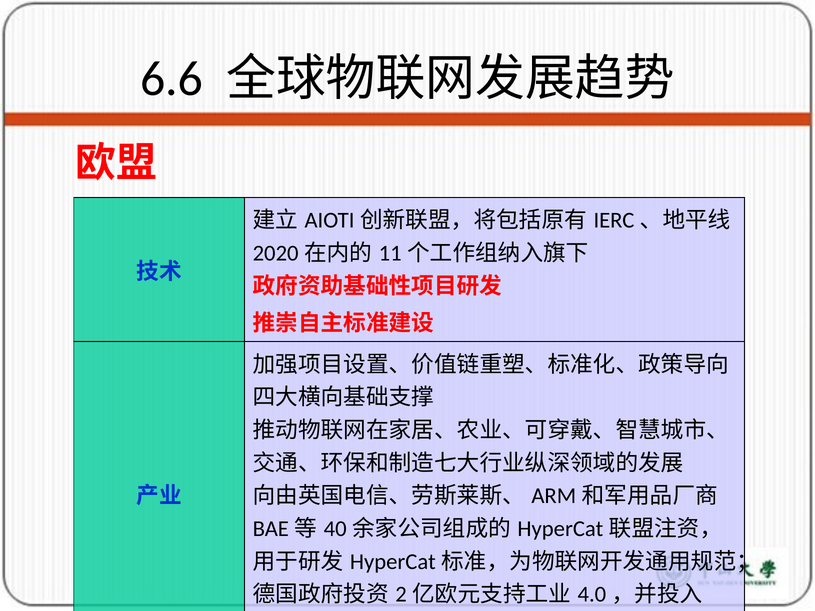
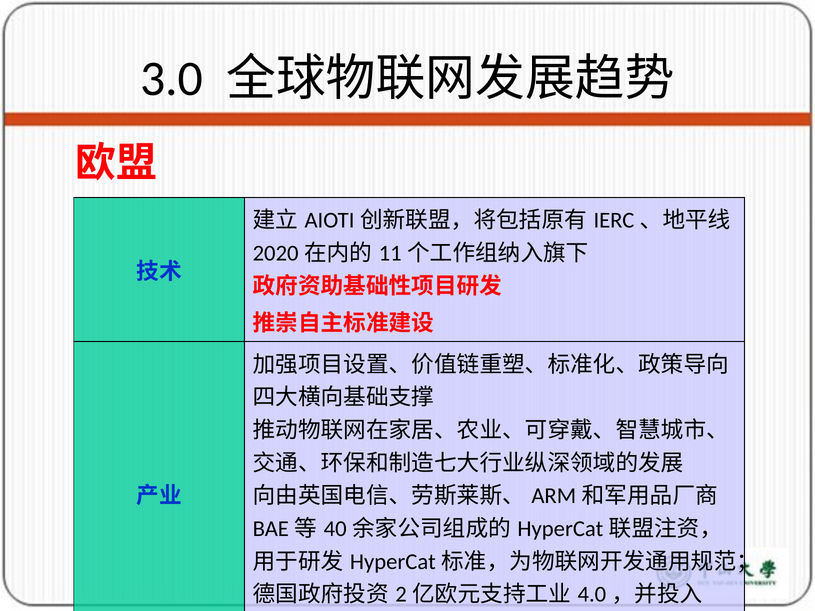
6.6: 6.6 -> 3.0
